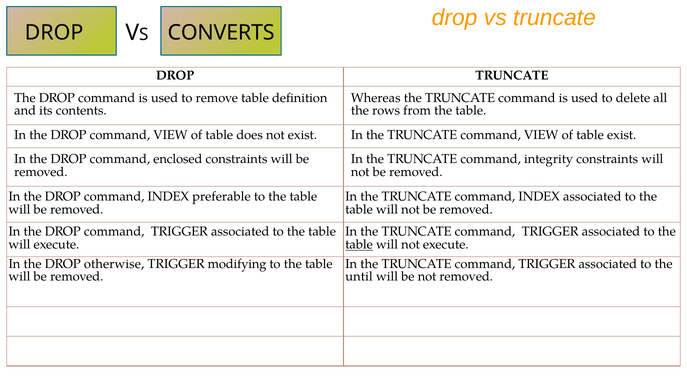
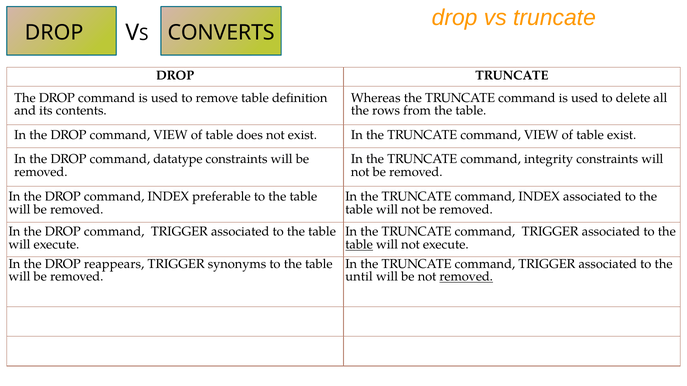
enclosed: enclosed -> datatype
otherwise: otherwise -> reappears
modifying: modifying -> synonyms
removed at (466, 277) underline: none -> present
